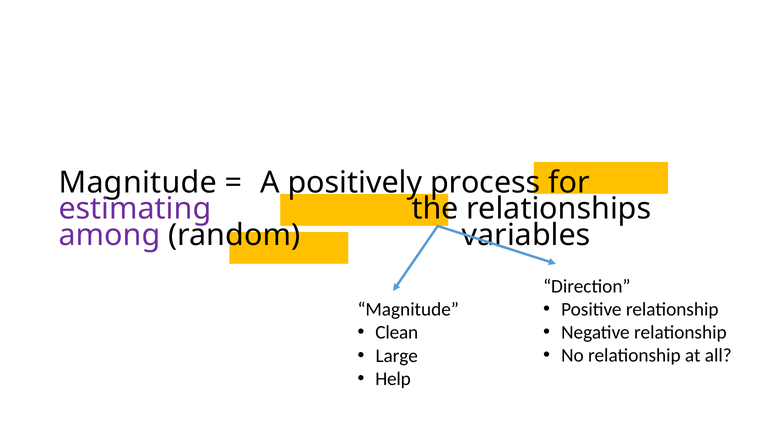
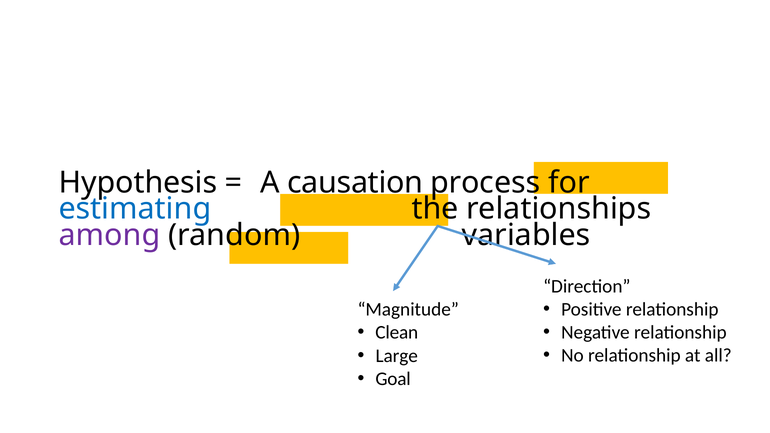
Magnitude at (138, 183): Magnitude -> Hypothesis
positively: positively -> causation
estimating colour: purple -> blue
Help: Help -> Goal
